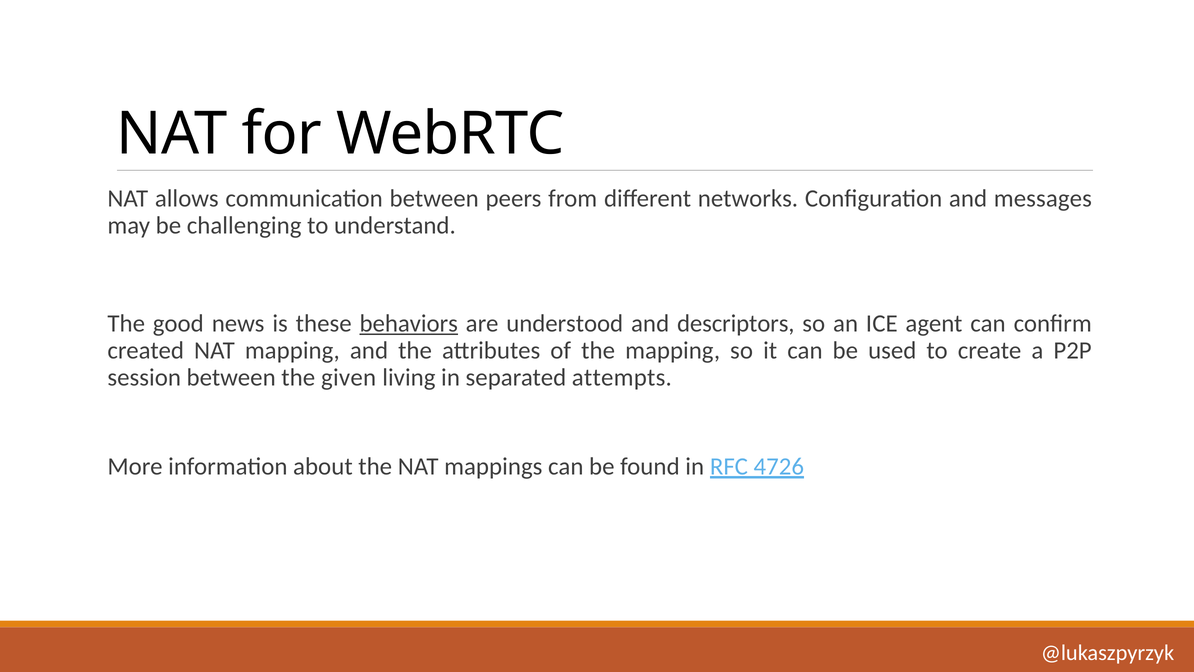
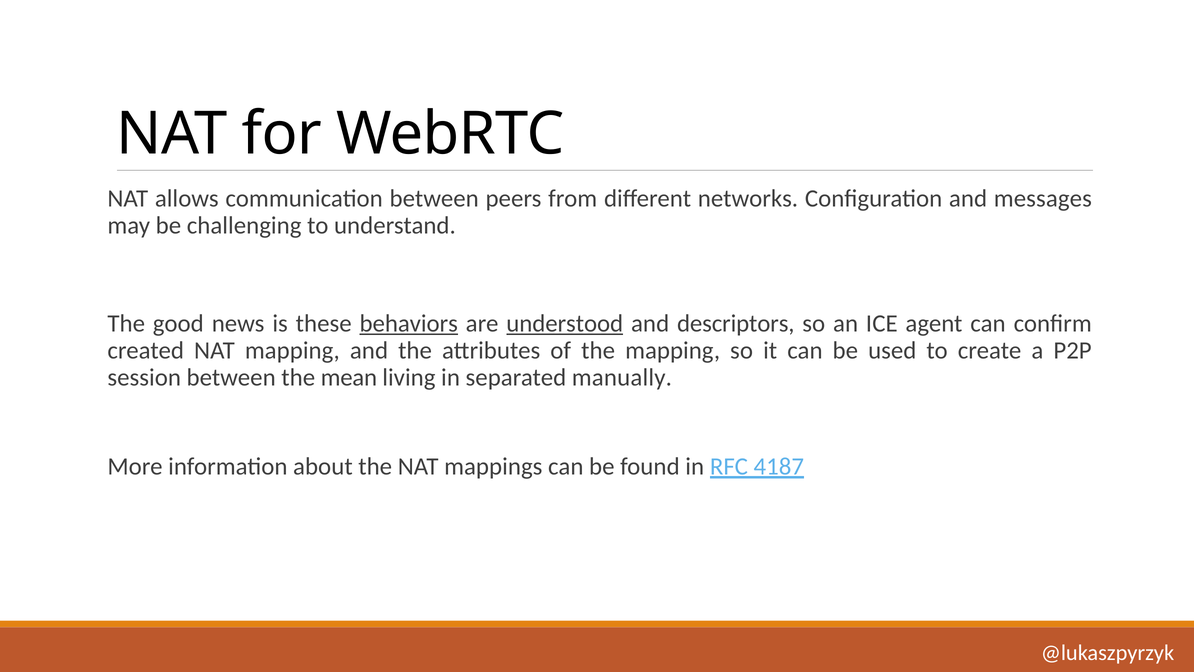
understood underline: none -> present
given: given -> mean
attempts: attempts -> manually
4726: 4726 -> 4187
